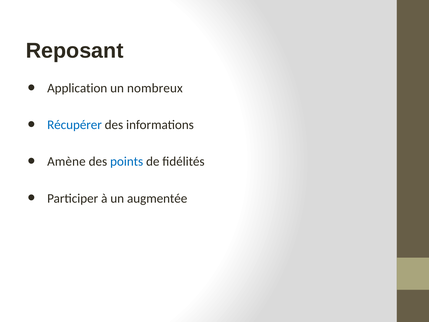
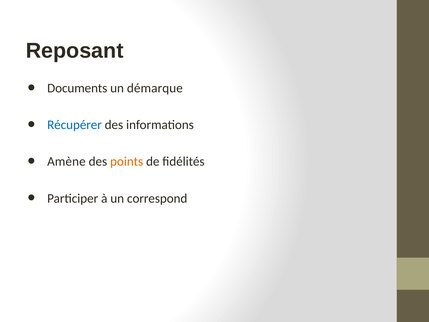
Application: Application -> Documents
nombreux: nombreux -> démarque
points colour: blue -> orange
augmentée: augmentée -> correspond
